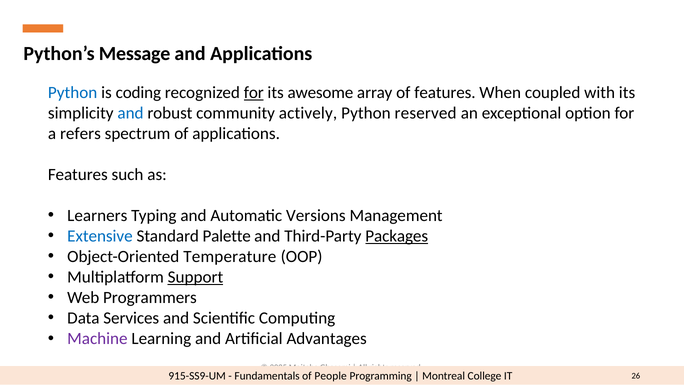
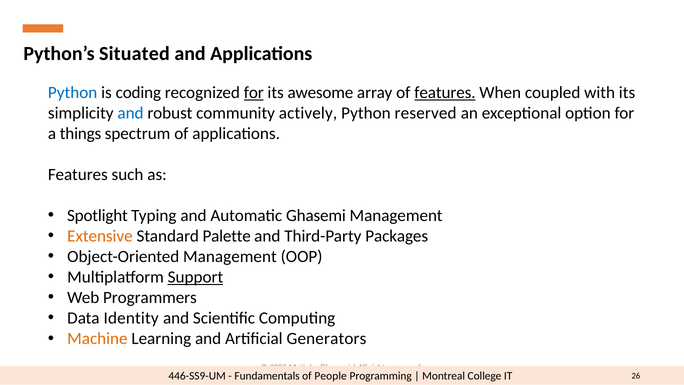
Message: Message -> Situated
features at (445, 92) underline: none -> present
refers: refers -> things
Learners: Learners -> Spotlight
Automatic Versions: Versions -> Ghasemi
Extensive colour: blue -> orange
Packages underline: present -> none
Object-Oriented Temperature: Temperature -> Management
Services: Services -> Identity
Machine colour: purple -> orange
Advantages: Advantages -> Generators
915-SS9-UM: 915-SS9-UM -> 446-SS9-UM
